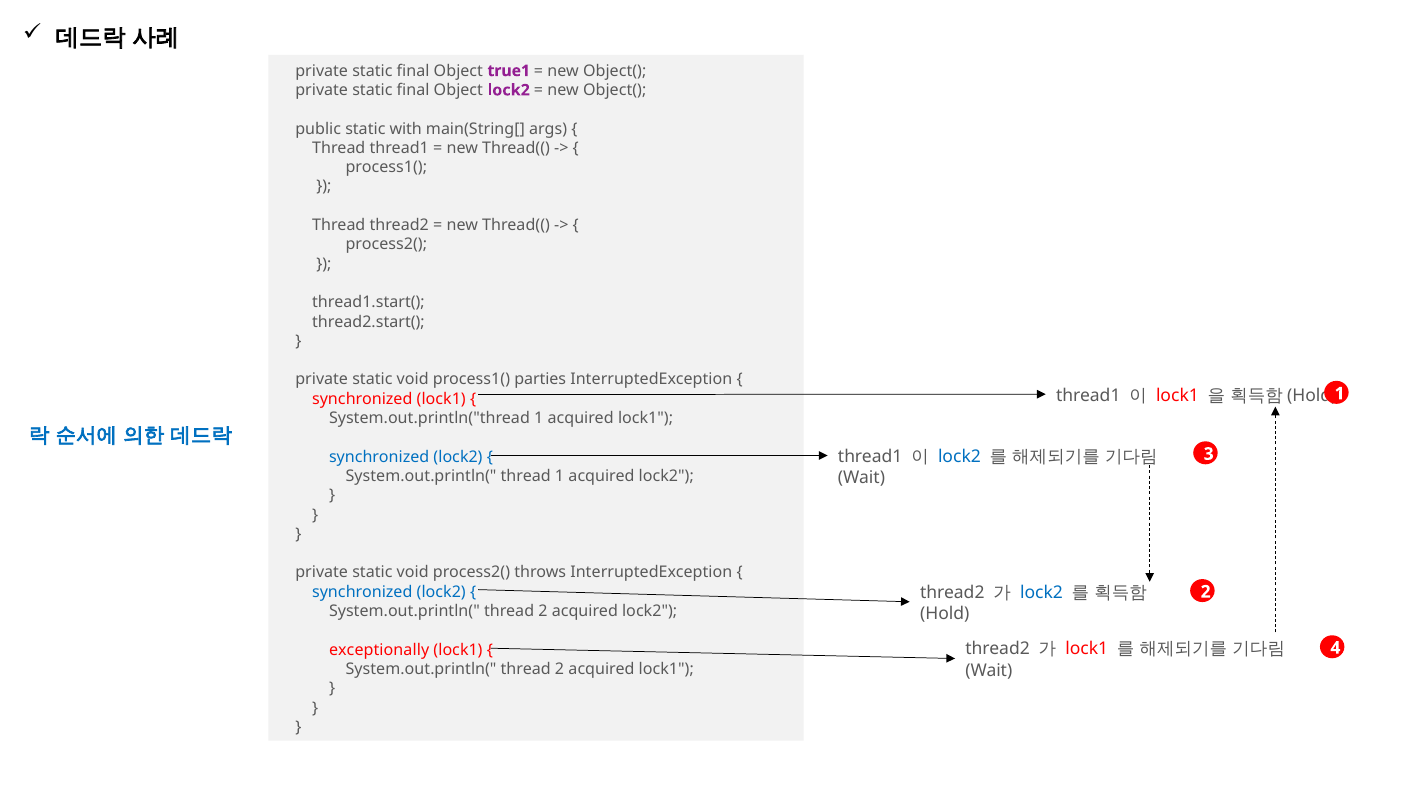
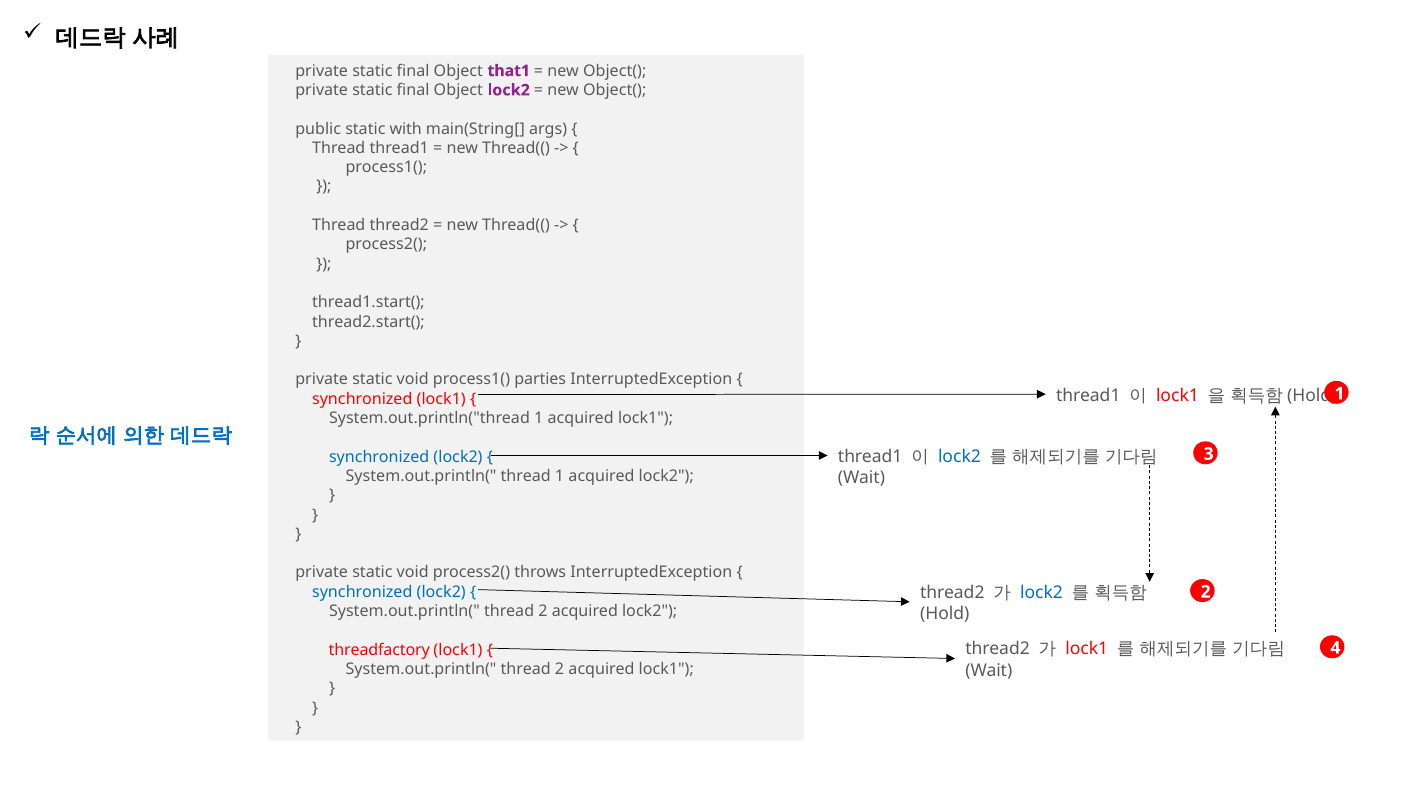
true1: true1 -> that1
exceptionally: exceptionally -> threadfactory
